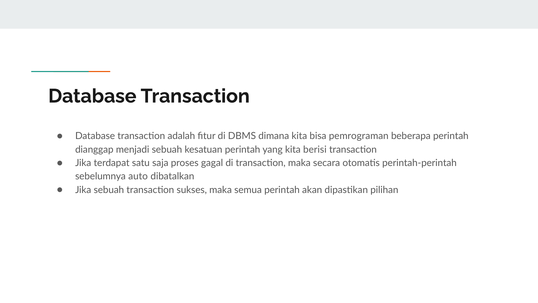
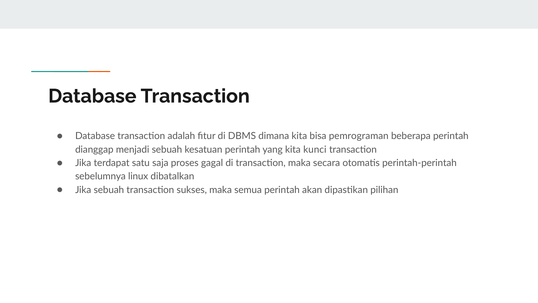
berisi: berisi -> kunci
auto: auto -> linux
